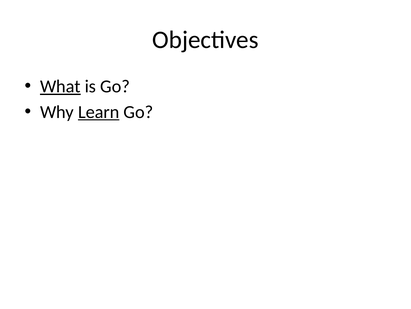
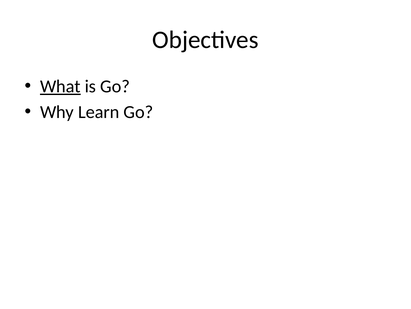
Learn underline: present -> none
